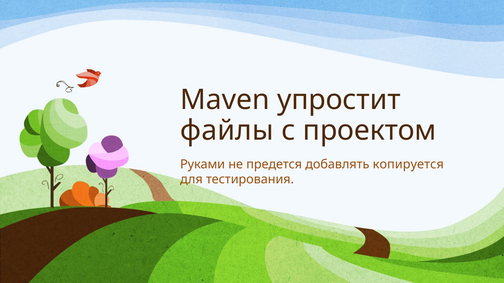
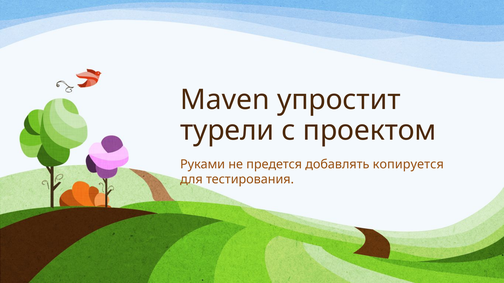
файлы: файлы -> турели
